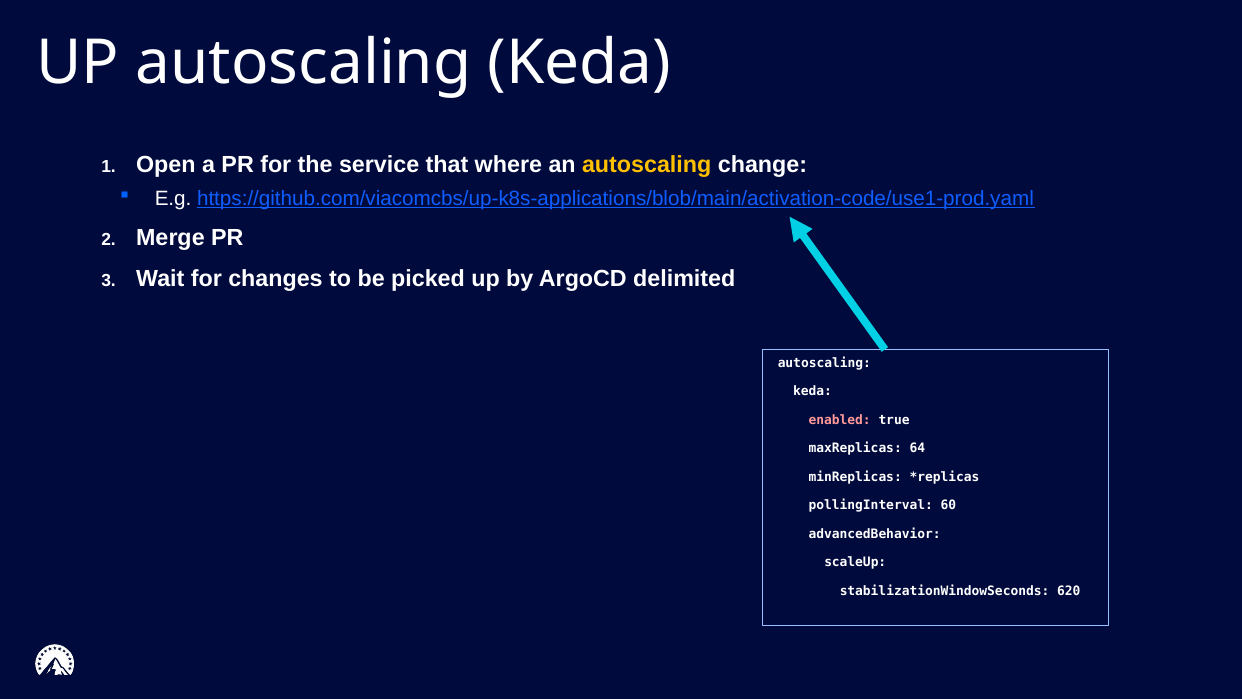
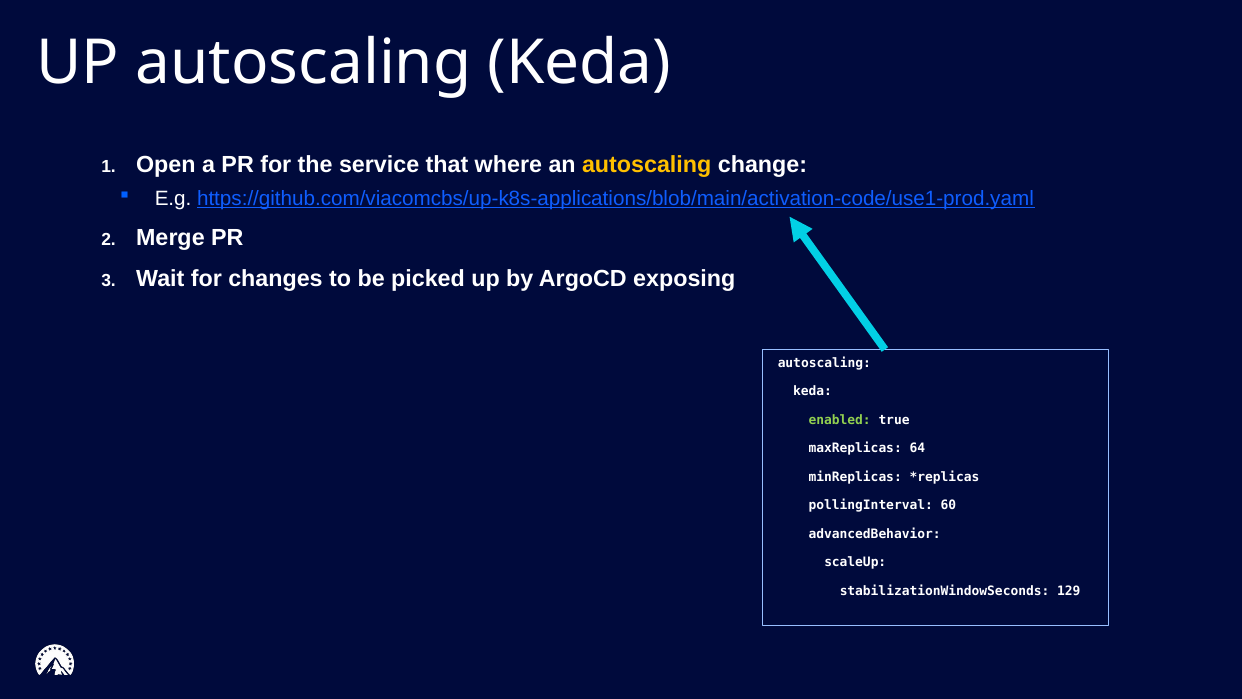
delimited: delimited -> exposing
enabled colour: pink -> light green
620: 620 -> 129
